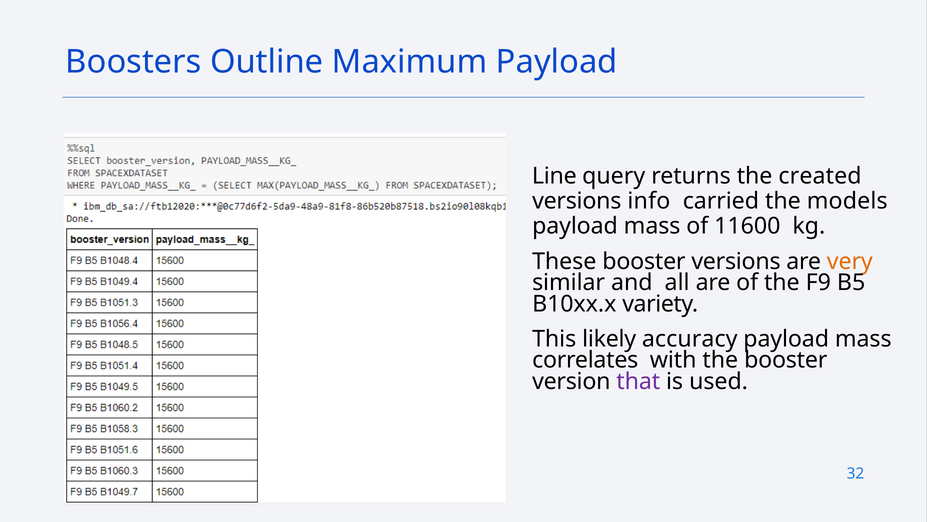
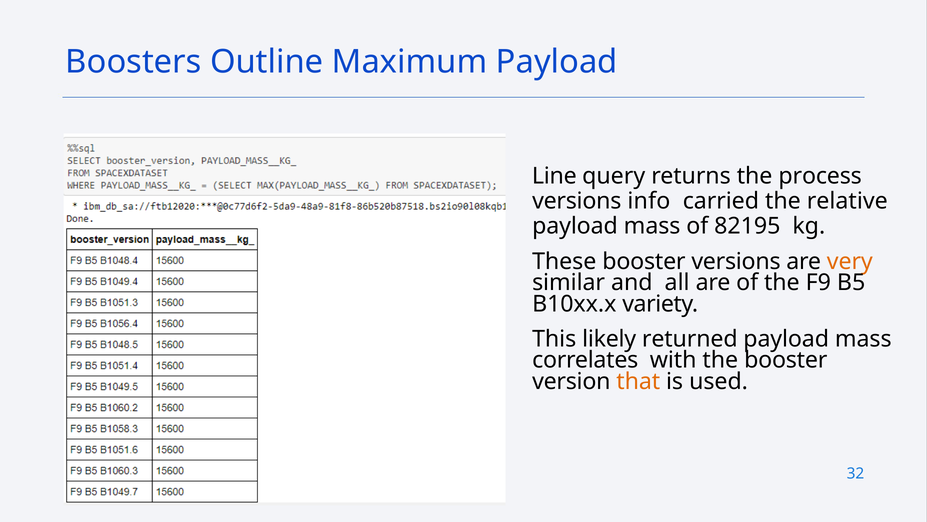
created: created -> process
models: models -> relative
11600: 11600 -> 82195
accuracy: accuracy -> returned
that colour: purple -> orange
